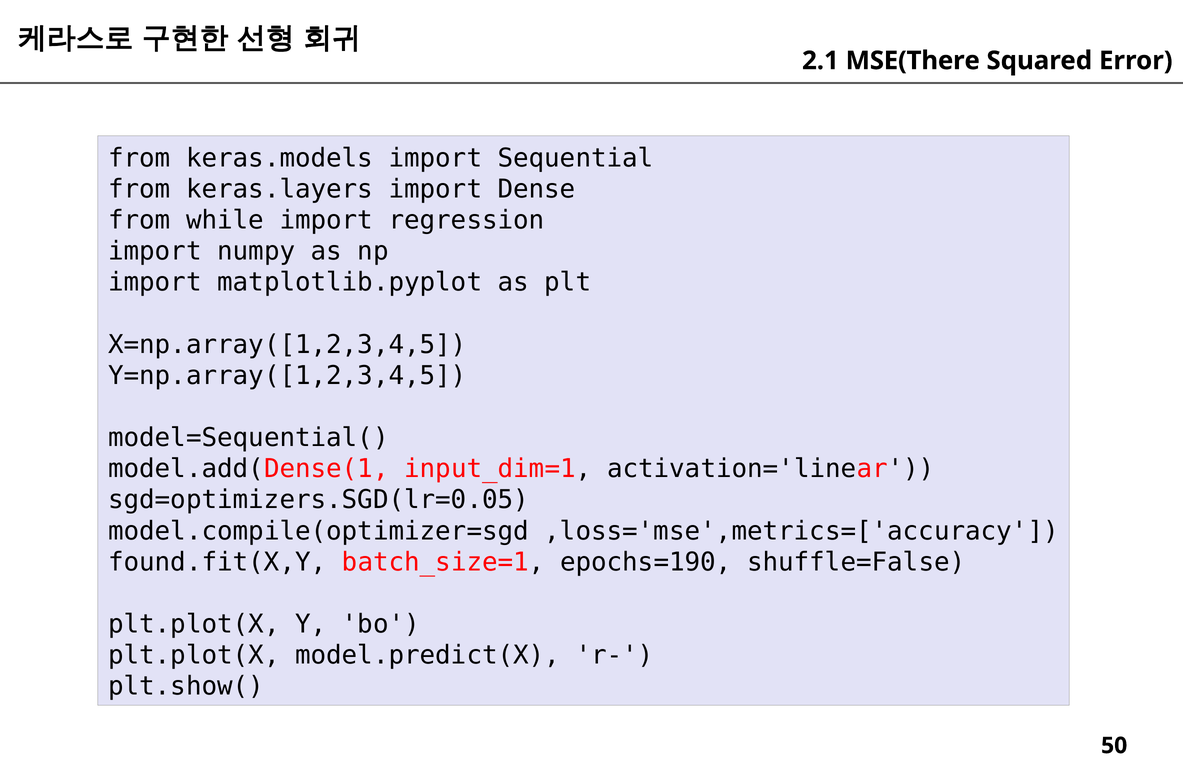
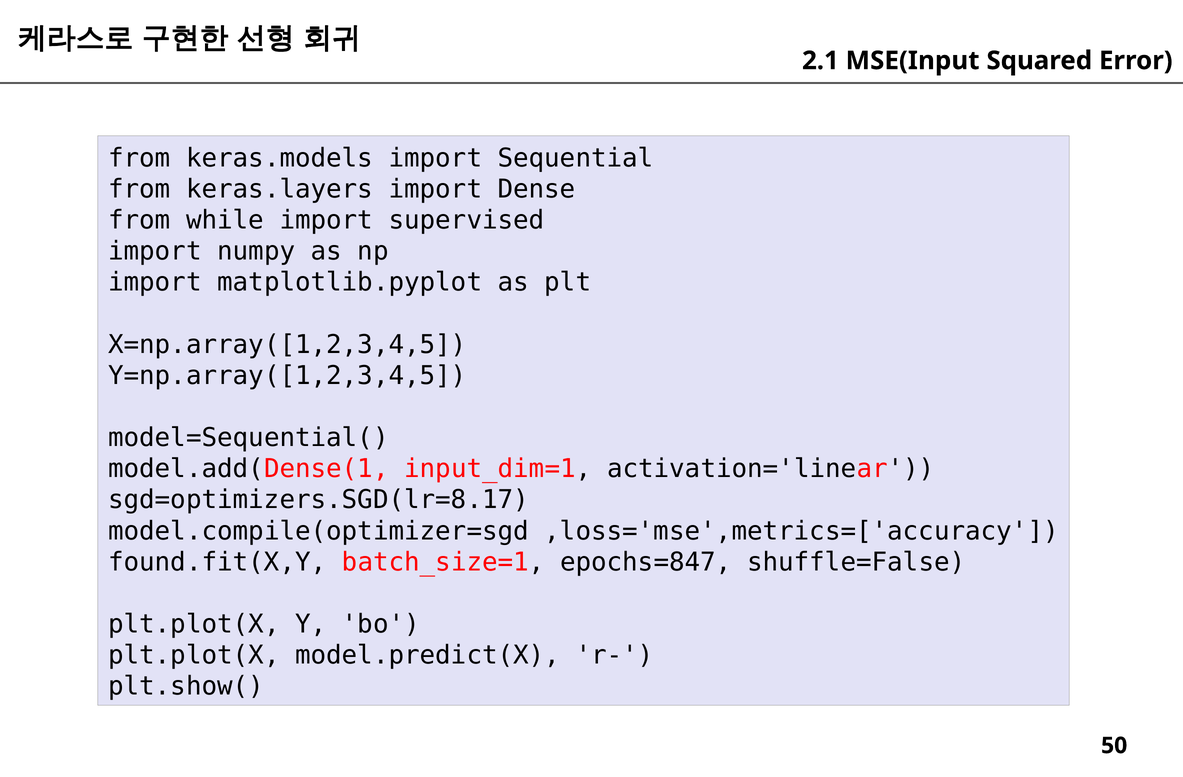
MSE(There: MSE(There -> MSE(Input
regression: regression -> supervised
sgd=optimizers.SGD(lr=0.05: sgd=optimizers.SGD(lr=0.05 -> sgd=optimizers.SGD(lr=8.17
epochs=190: epochs=190 -> epochs=847
